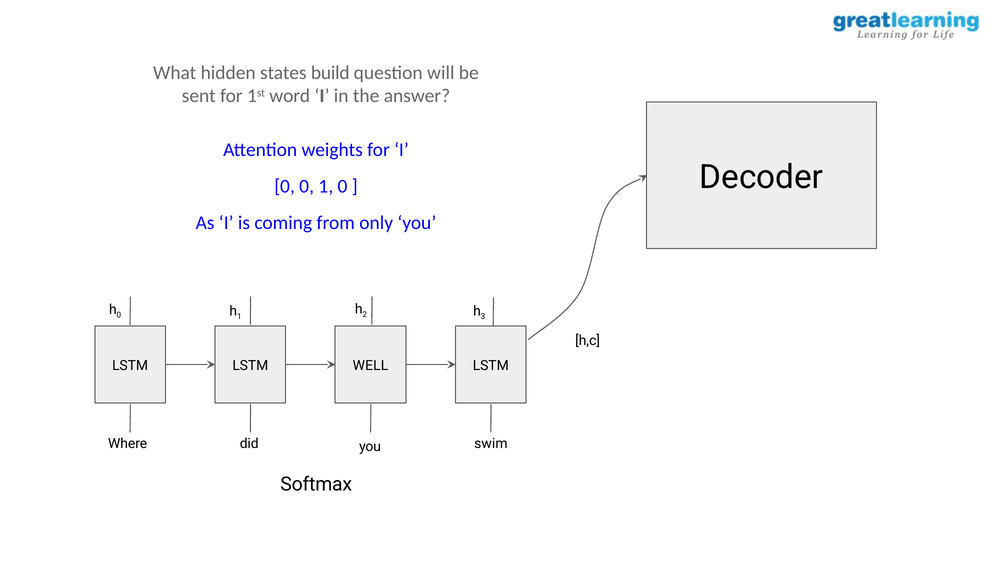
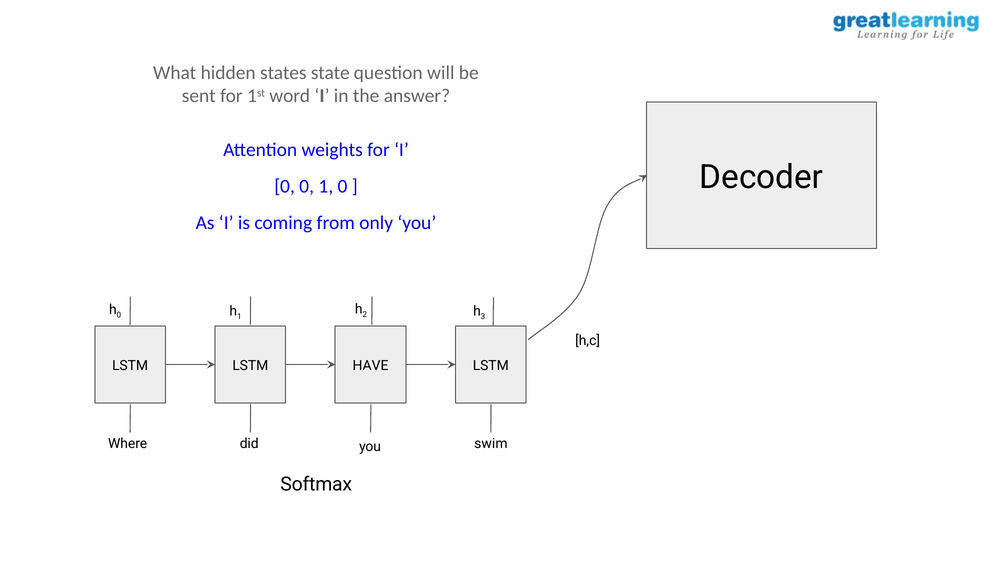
build: build -> state
WELL: WELL -> HAVE
